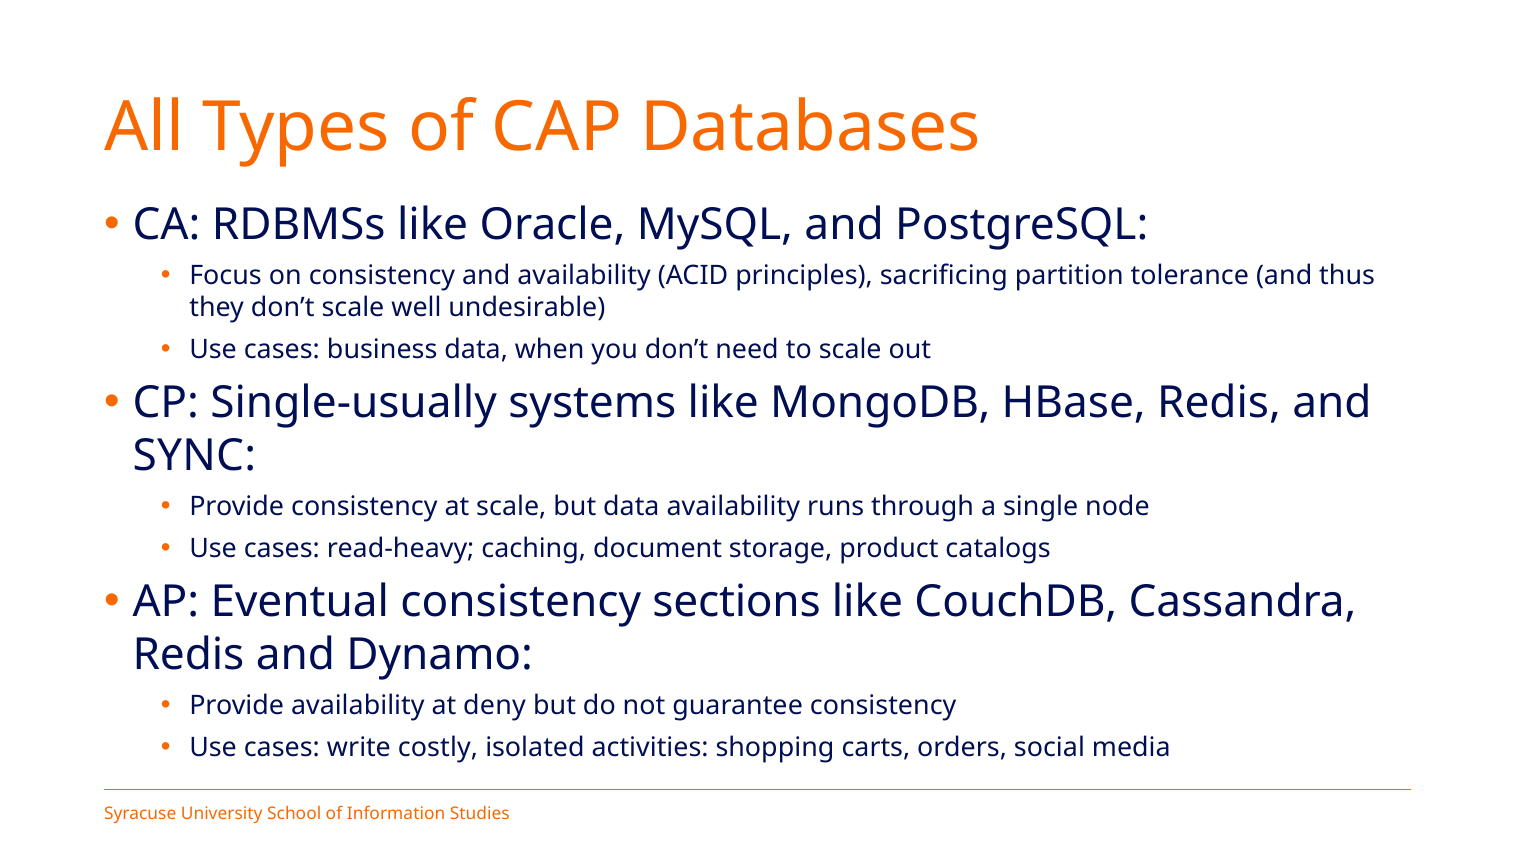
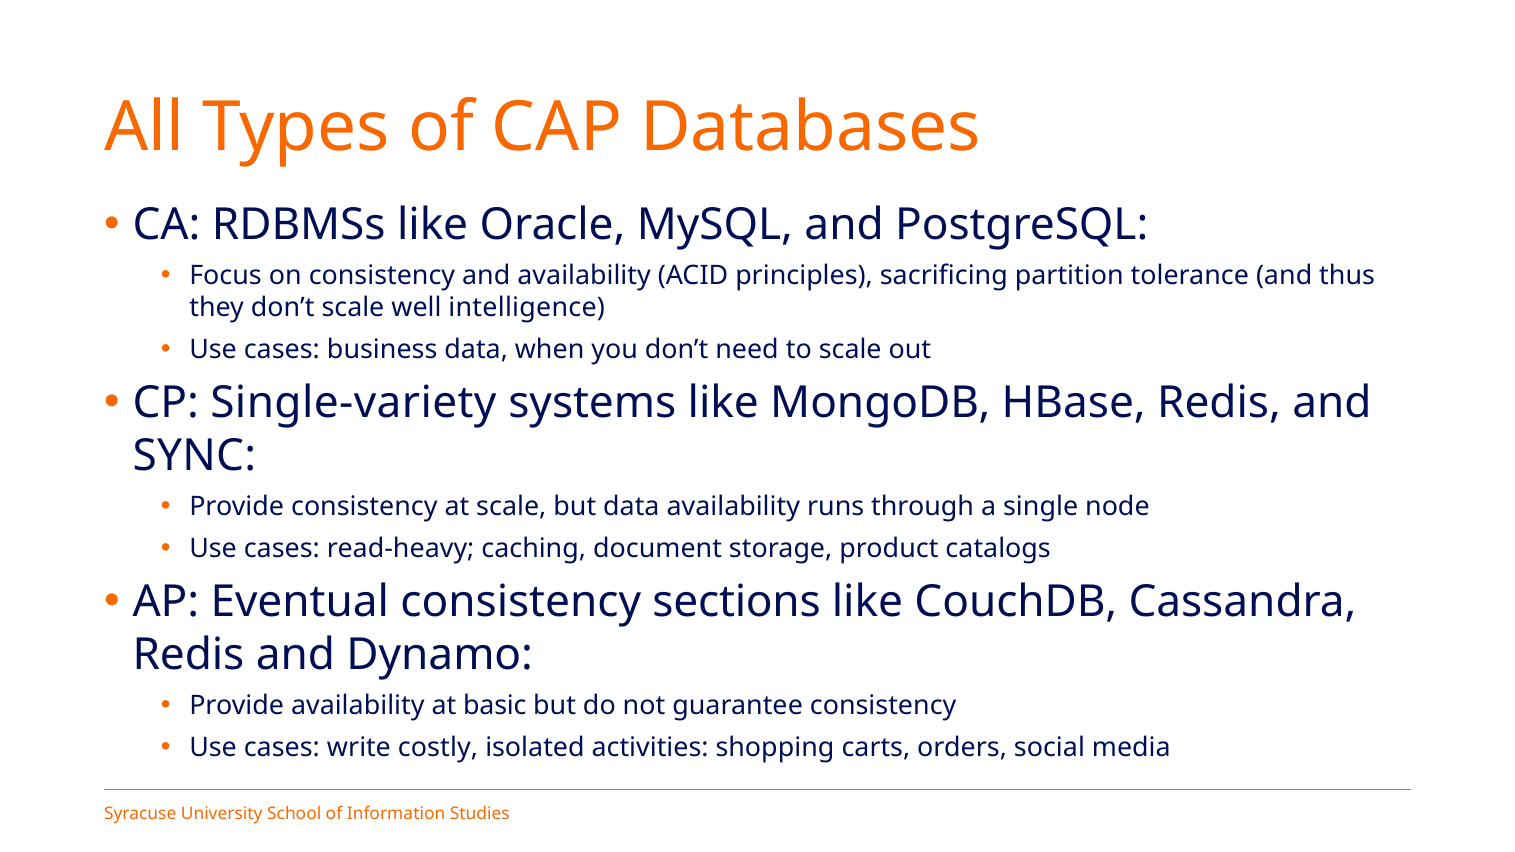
undesirable: undesirable -> intelligence
Single-usually: Single-usually -> Single-variety
deny: deny -> basic
